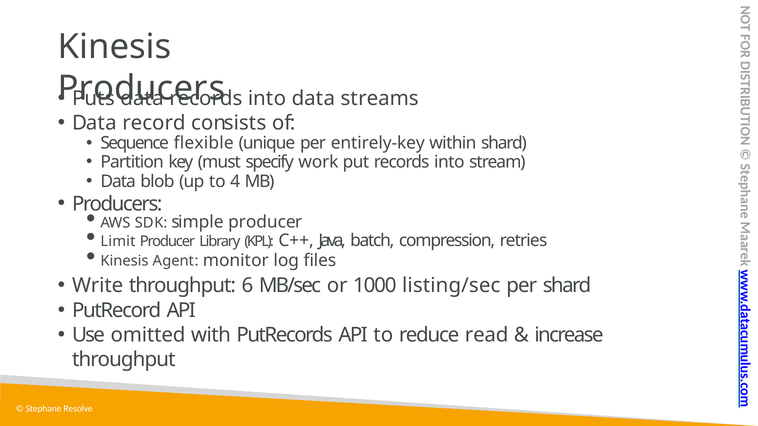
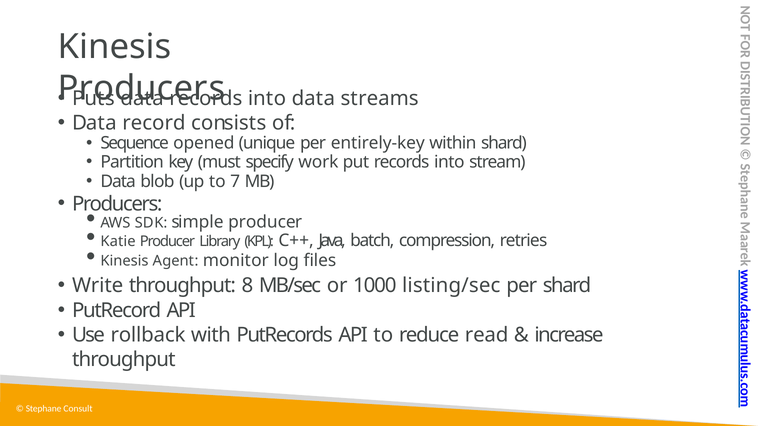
flexible: flexible -> opened
4: 4 -> 7
Limit: Limit -> Katie
6: 6 -> 8
omitted: omitted -> rollback
Resolve: Resolve -> Consult
